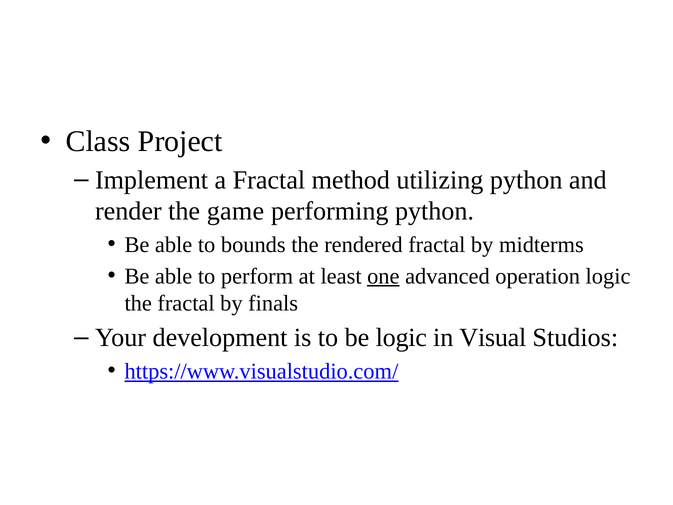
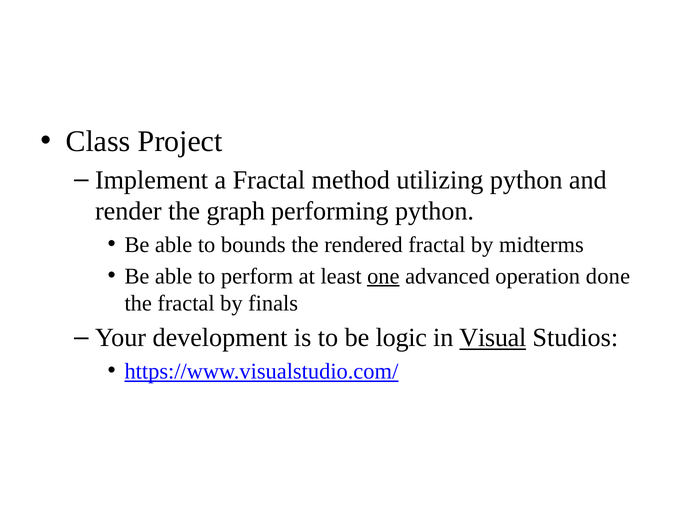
game: game -> graph
operation logic: logic -> done
Visual underline: none -> present
